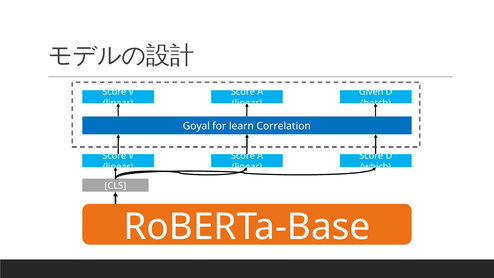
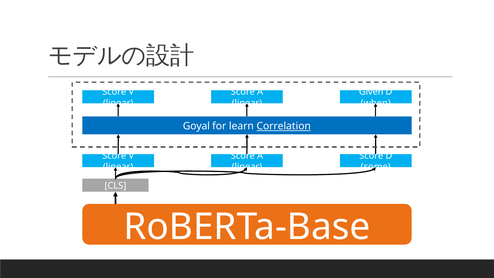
batch: batch -> when
Correlation underline: none -> present
which: which -> some
